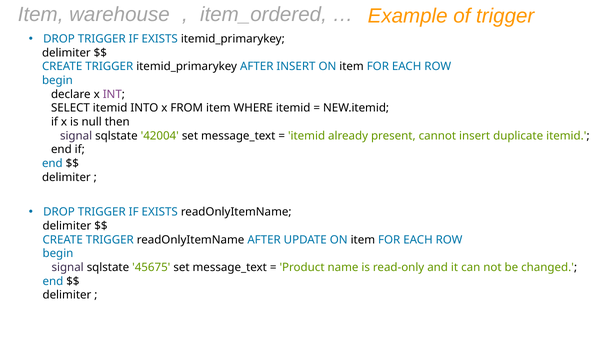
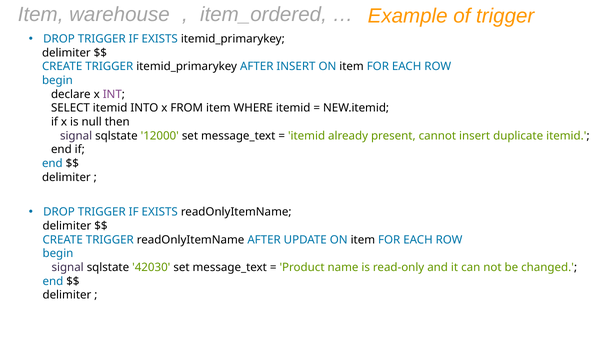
42004: 42004 -> 12000
45675: 45675 -> 42030
